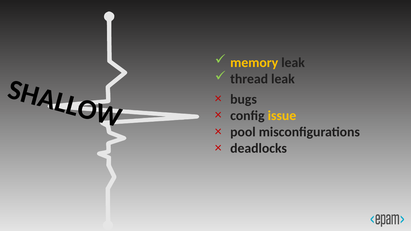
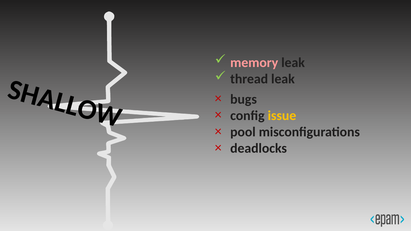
memory colour: yellow -> pink
